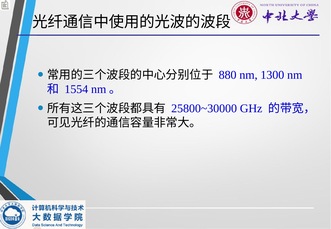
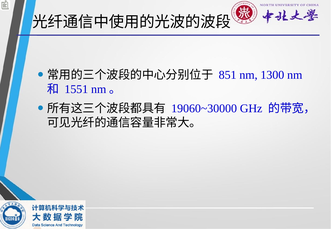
880: 880 -> 851
1554: 1554 -> 1551
25800~30000: 25800~30000 -> 19060~30000
